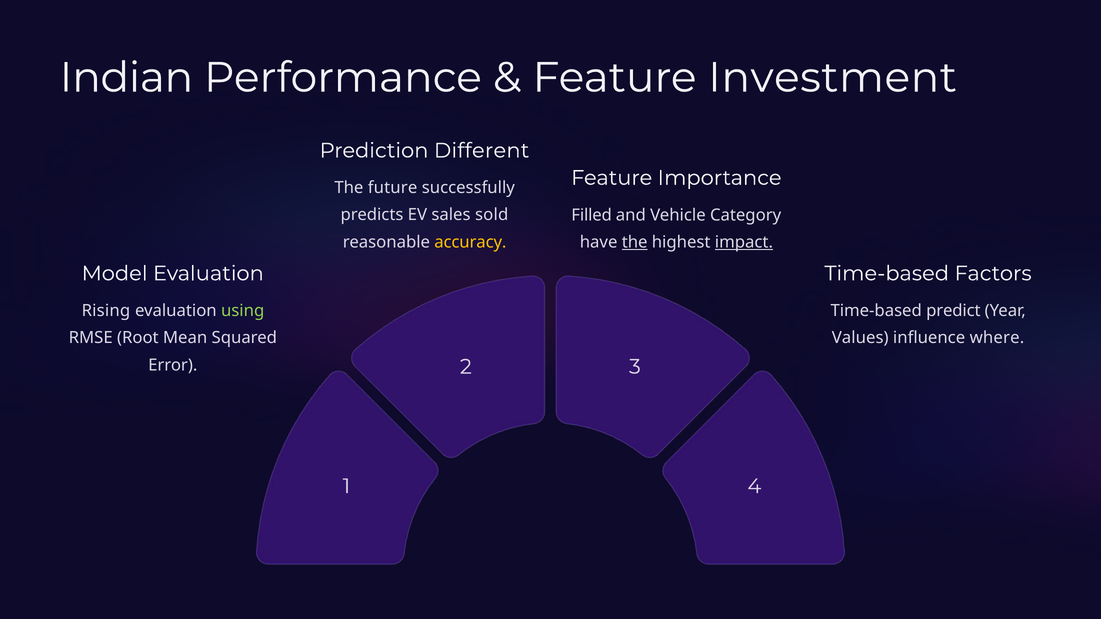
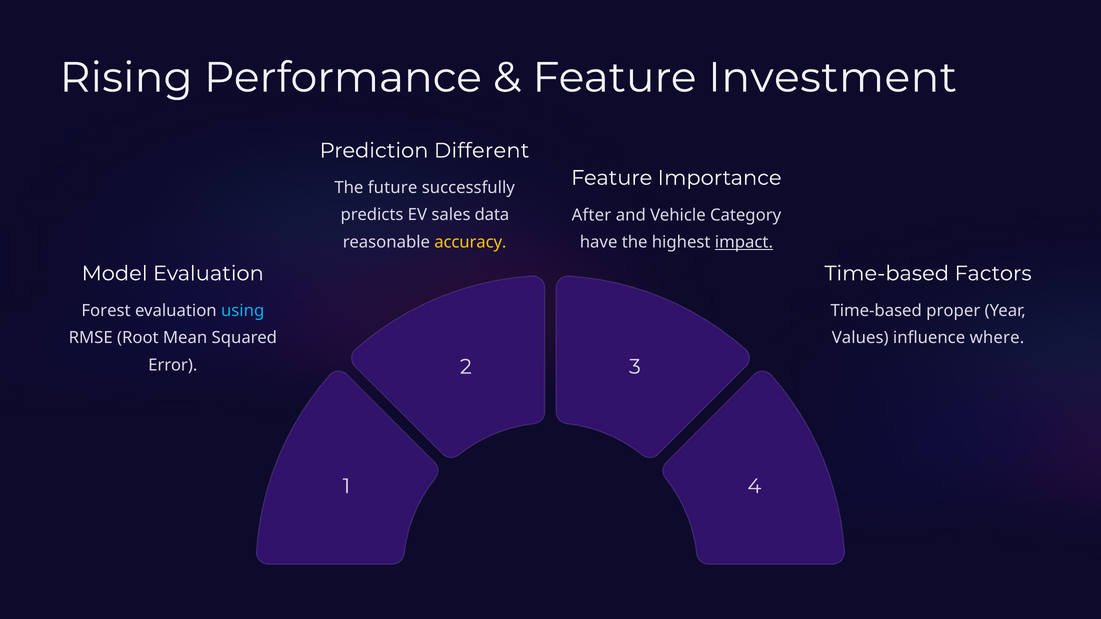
Indian: Indian -> Rising
sold: sold -> data
Filled: Filled -> After
the at (635, 242) underline: present -> none
Rising: Rising -> Forest
using colour: light green -> light blue
predict: predict -> proper
